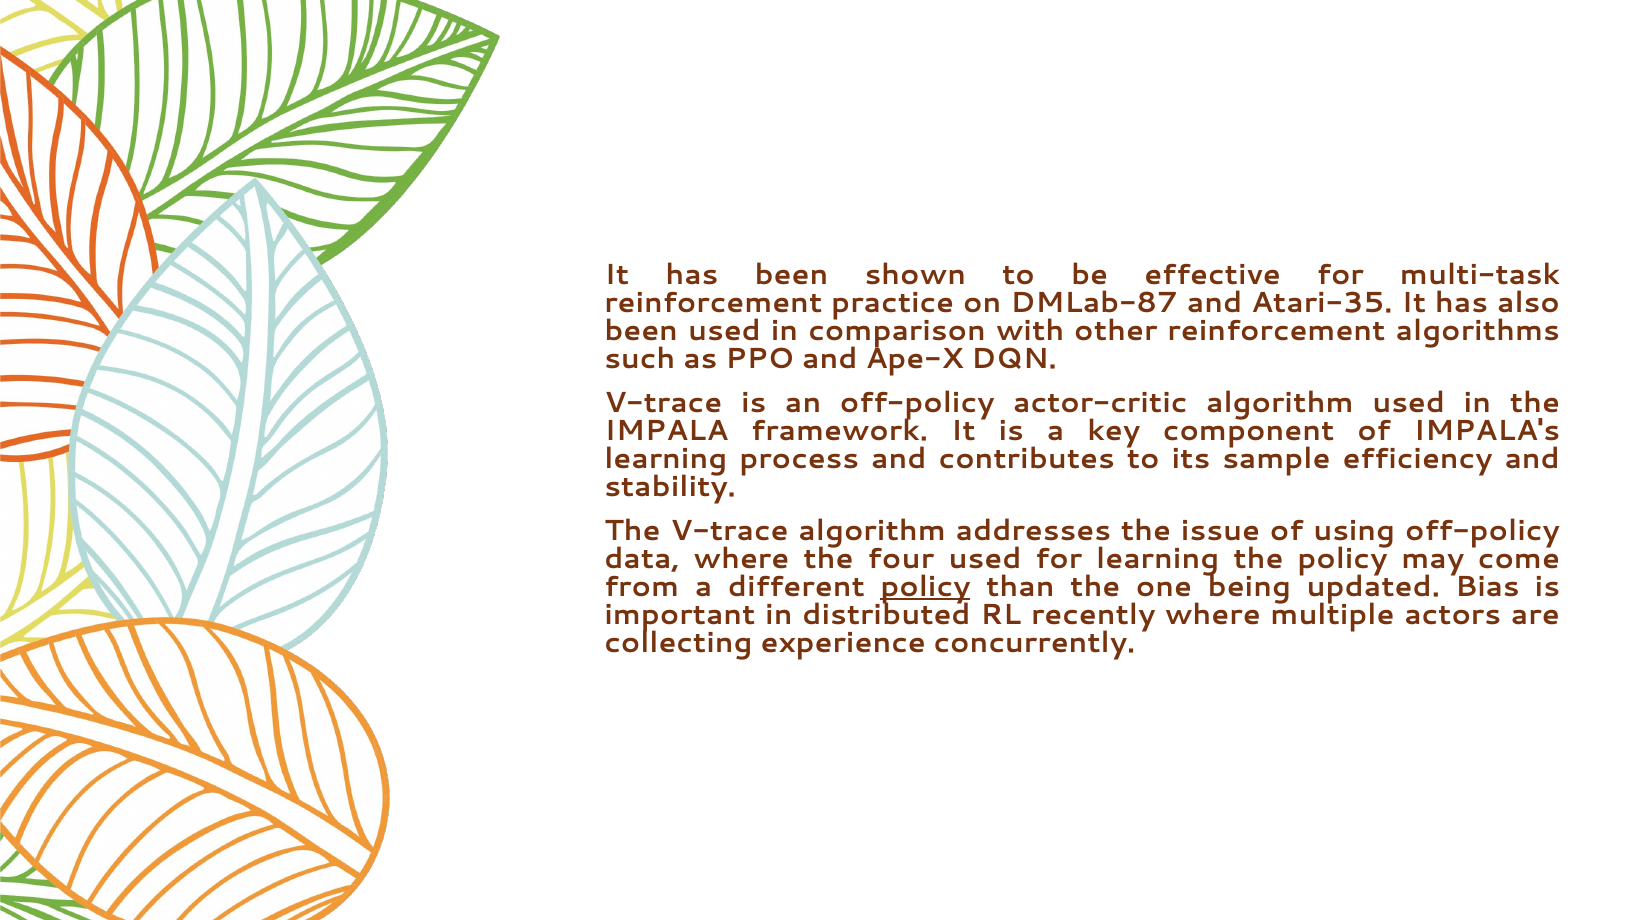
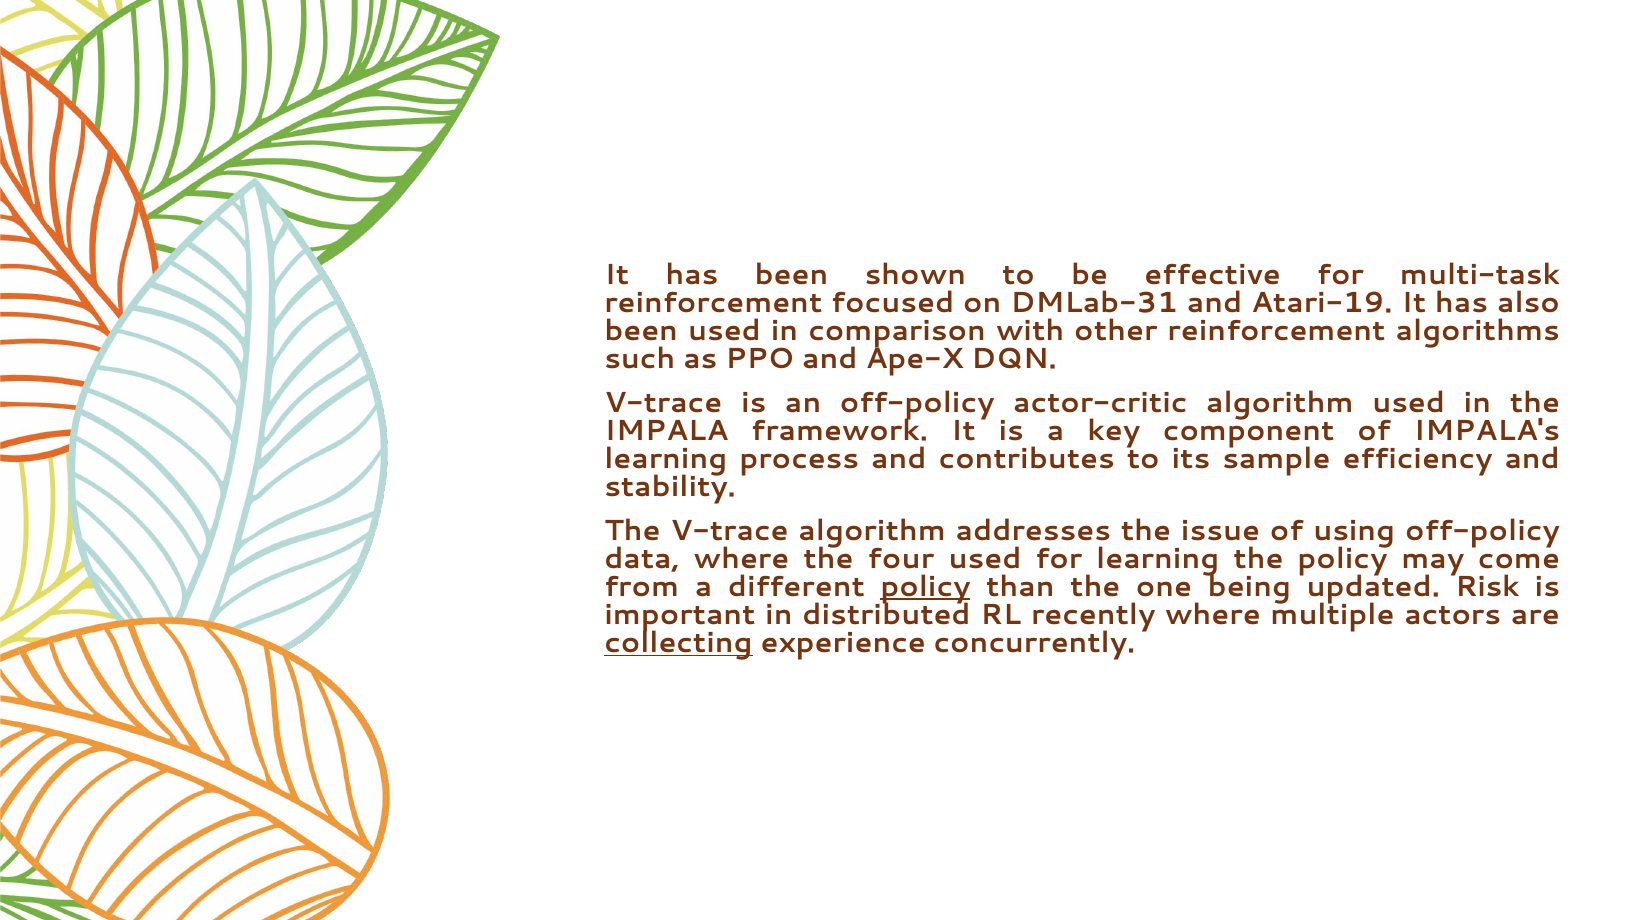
practice: practice -> focused
DMLab-87: DMLab-87 -> DMLab-31
Atari-35: Atari-35 -> Atari-19
Bias: Bias -> Risk
collecting underline: none -> present
